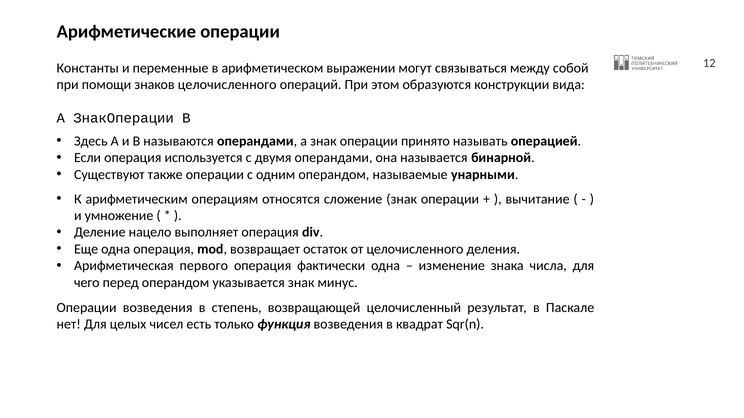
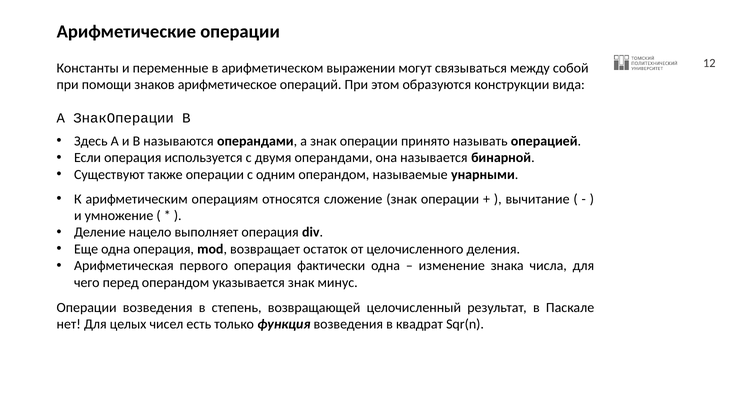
знаков целочисленного: целочисленного -> арифметическое
